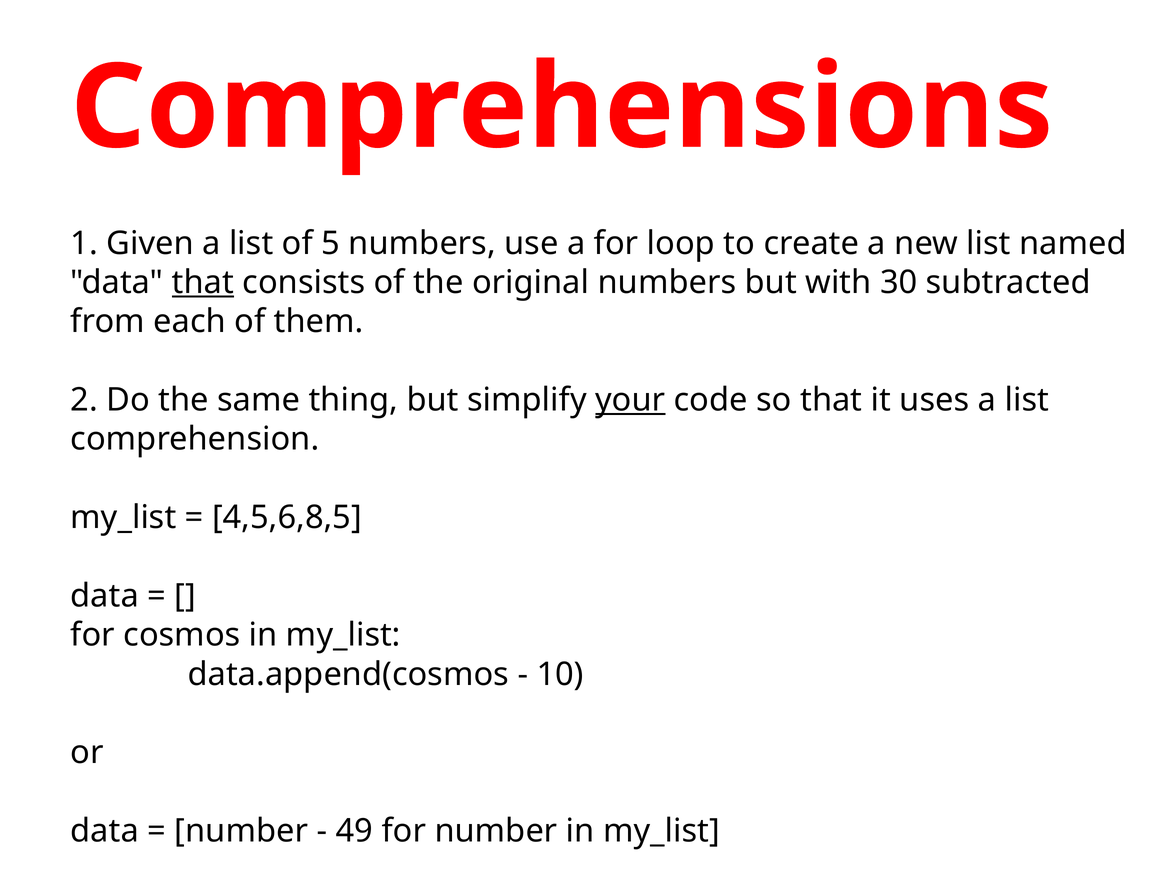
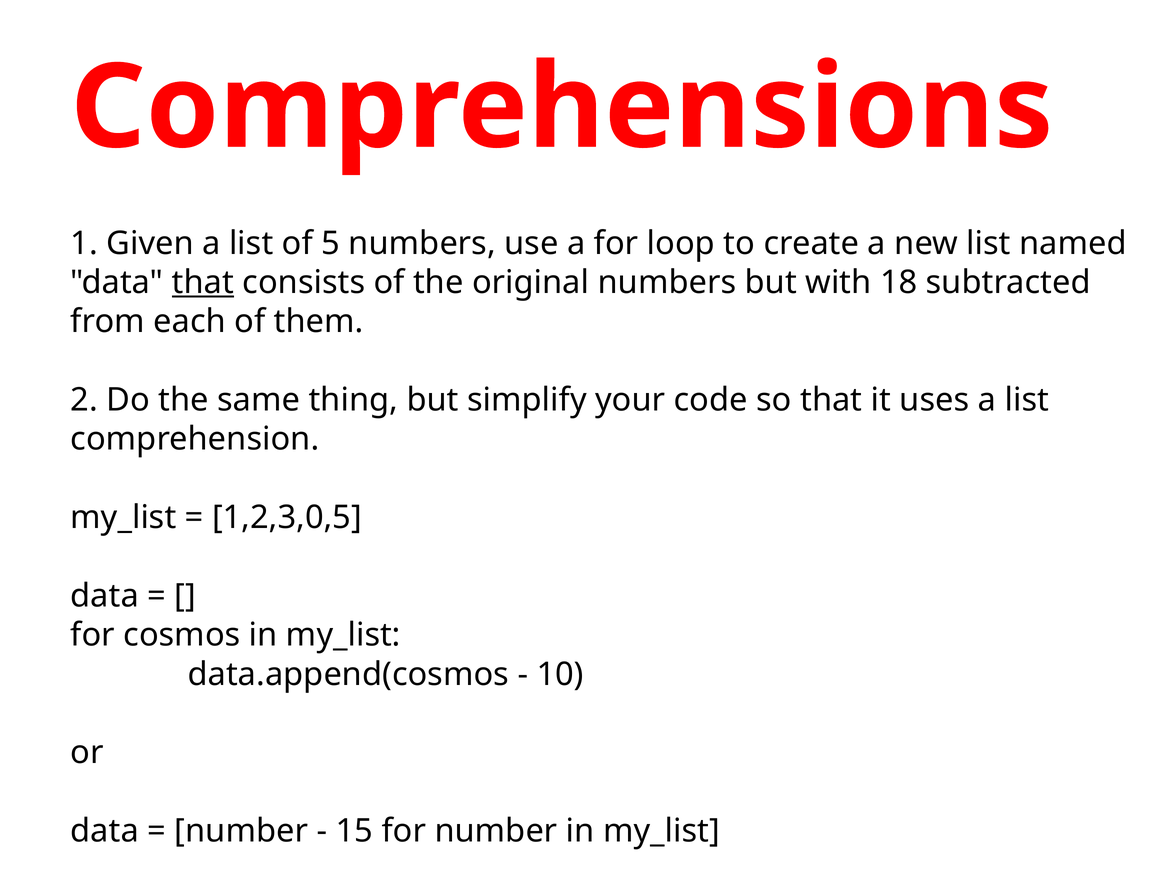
30: 30 -> 18
your underline: present -> none
4,5,6,8,5: 4,5,6,8,5 -> 1,2,3,0,5
49: 49 -> 15
